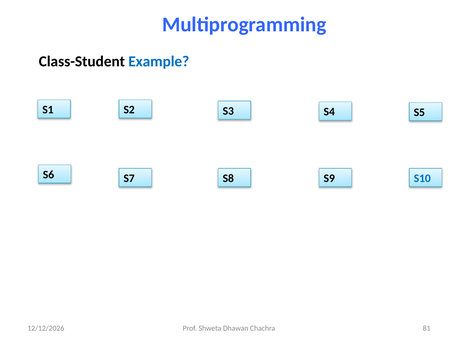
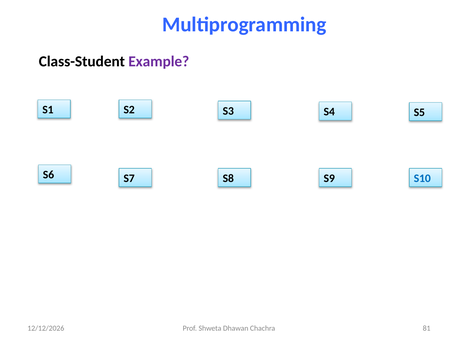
Example colour: blue -> purple
